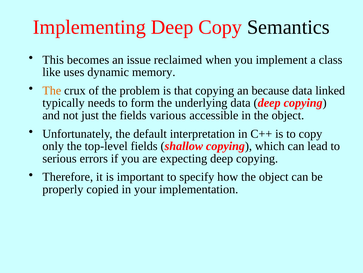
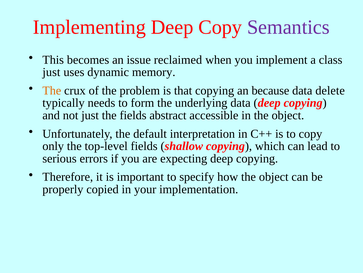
Semantics colour: black -> purple
like at (51, 72): like -> just
linked: linked -> delete
various: various -> abstract
